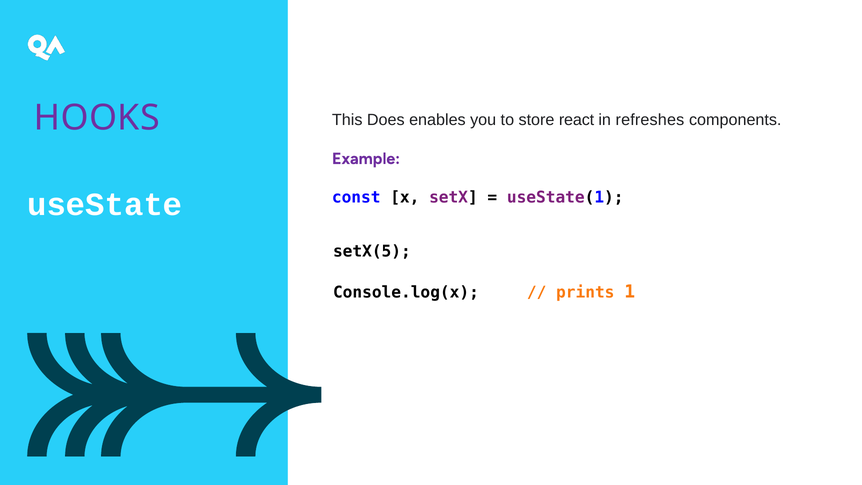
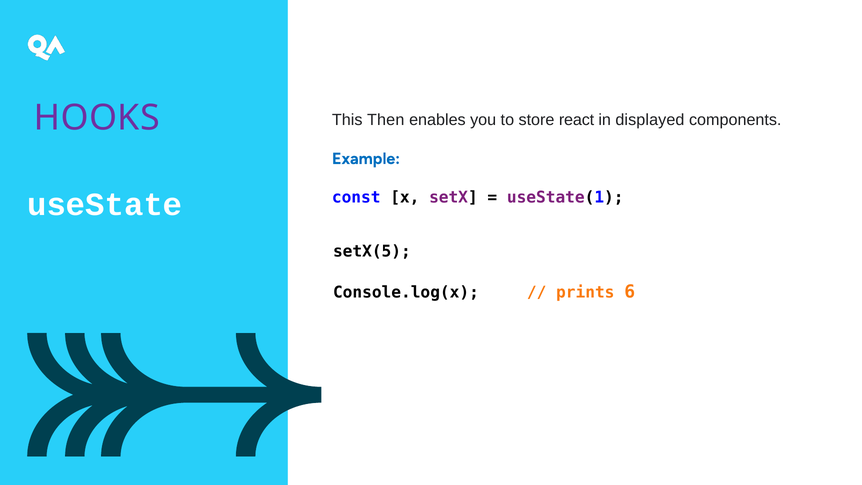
Does: Does -> Then
refreshes: refreshes -> displayed
Example colour: purple -> blue
1: 1 -> 6
